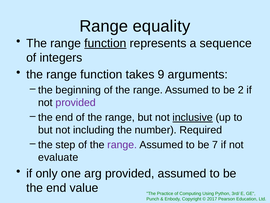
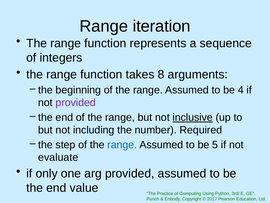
equality: equality -> iteration
function at (105, 43) underline: present -> none
9: 9 -> 8
2: 2 -> 4
range at (122, 144) colour: purple -> blue
7: 7 -> 5
